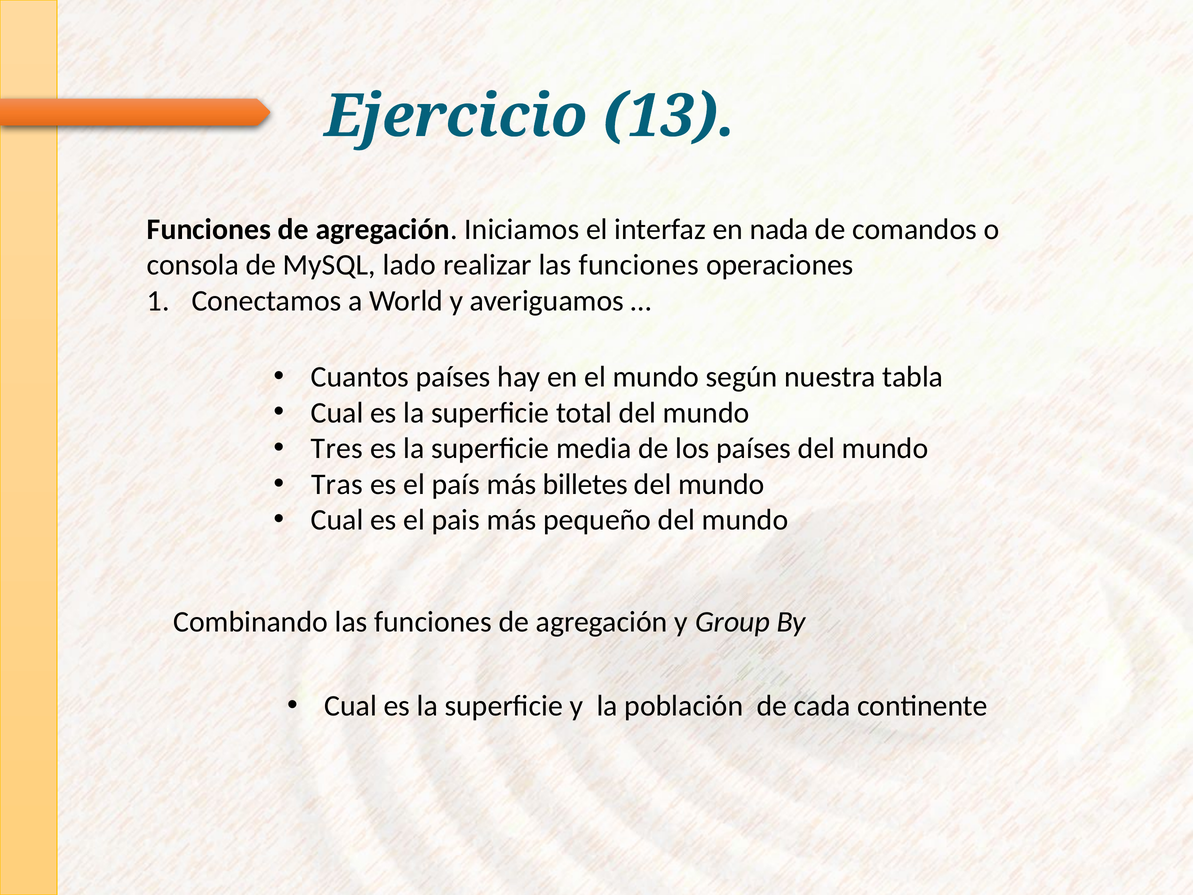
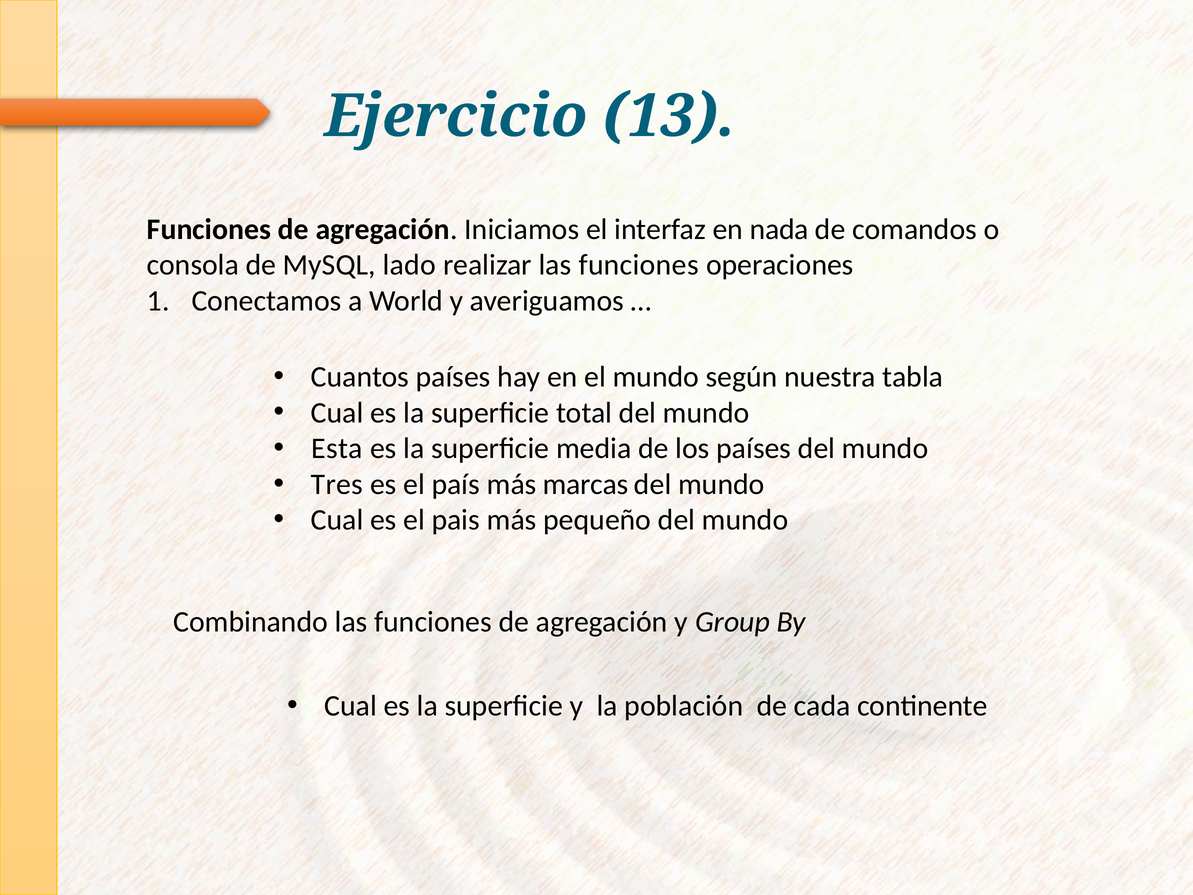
Tres: Tres -> Esta
Tras: Tras -> Tres
billetes: billetes -> marcas
